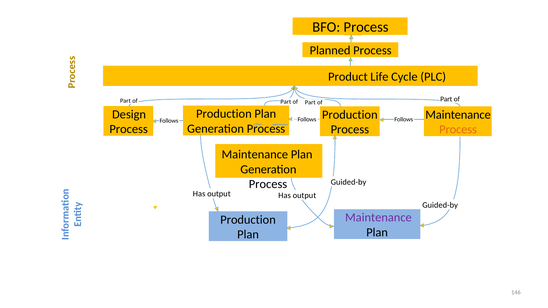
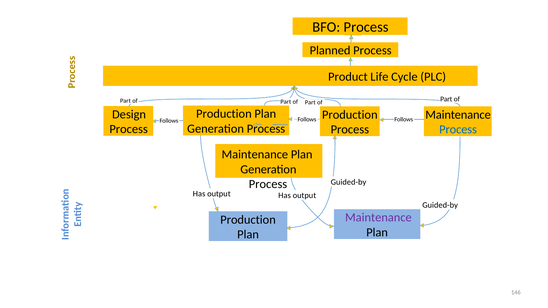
Process at (458, 130) colour: orange -> blue
